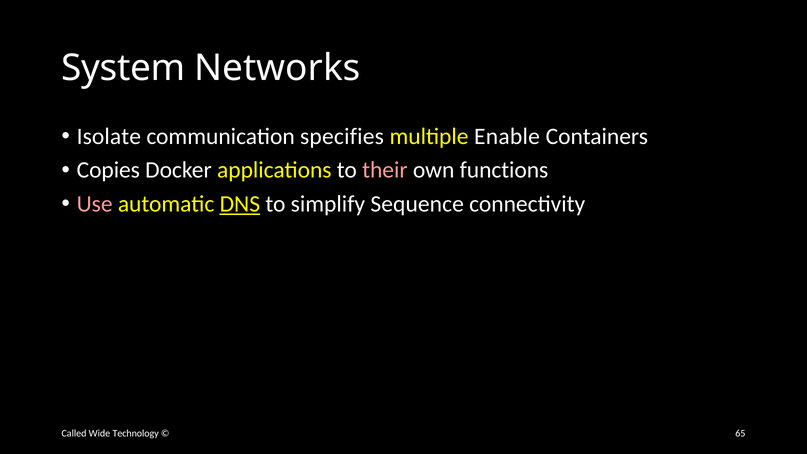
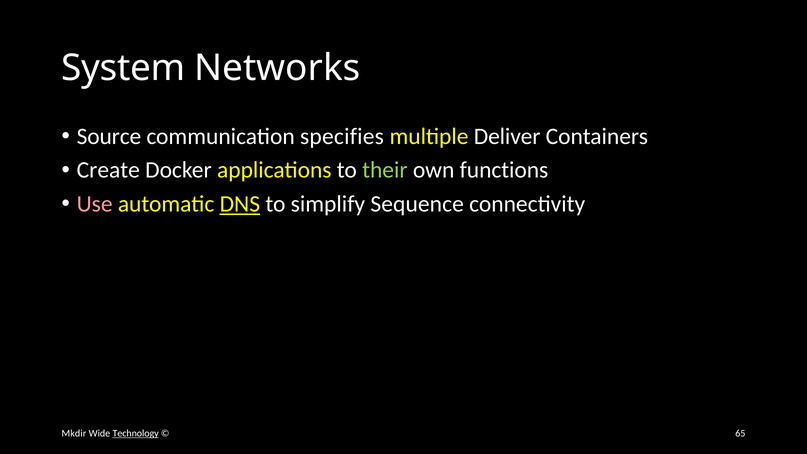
Isolate: Isolate -> Source
Enable: Enable -> Deliver
Copies: Copies -> Create
their colour: pink -> light green
Called: Called -> Mkdir
Technology underline: none -> present
